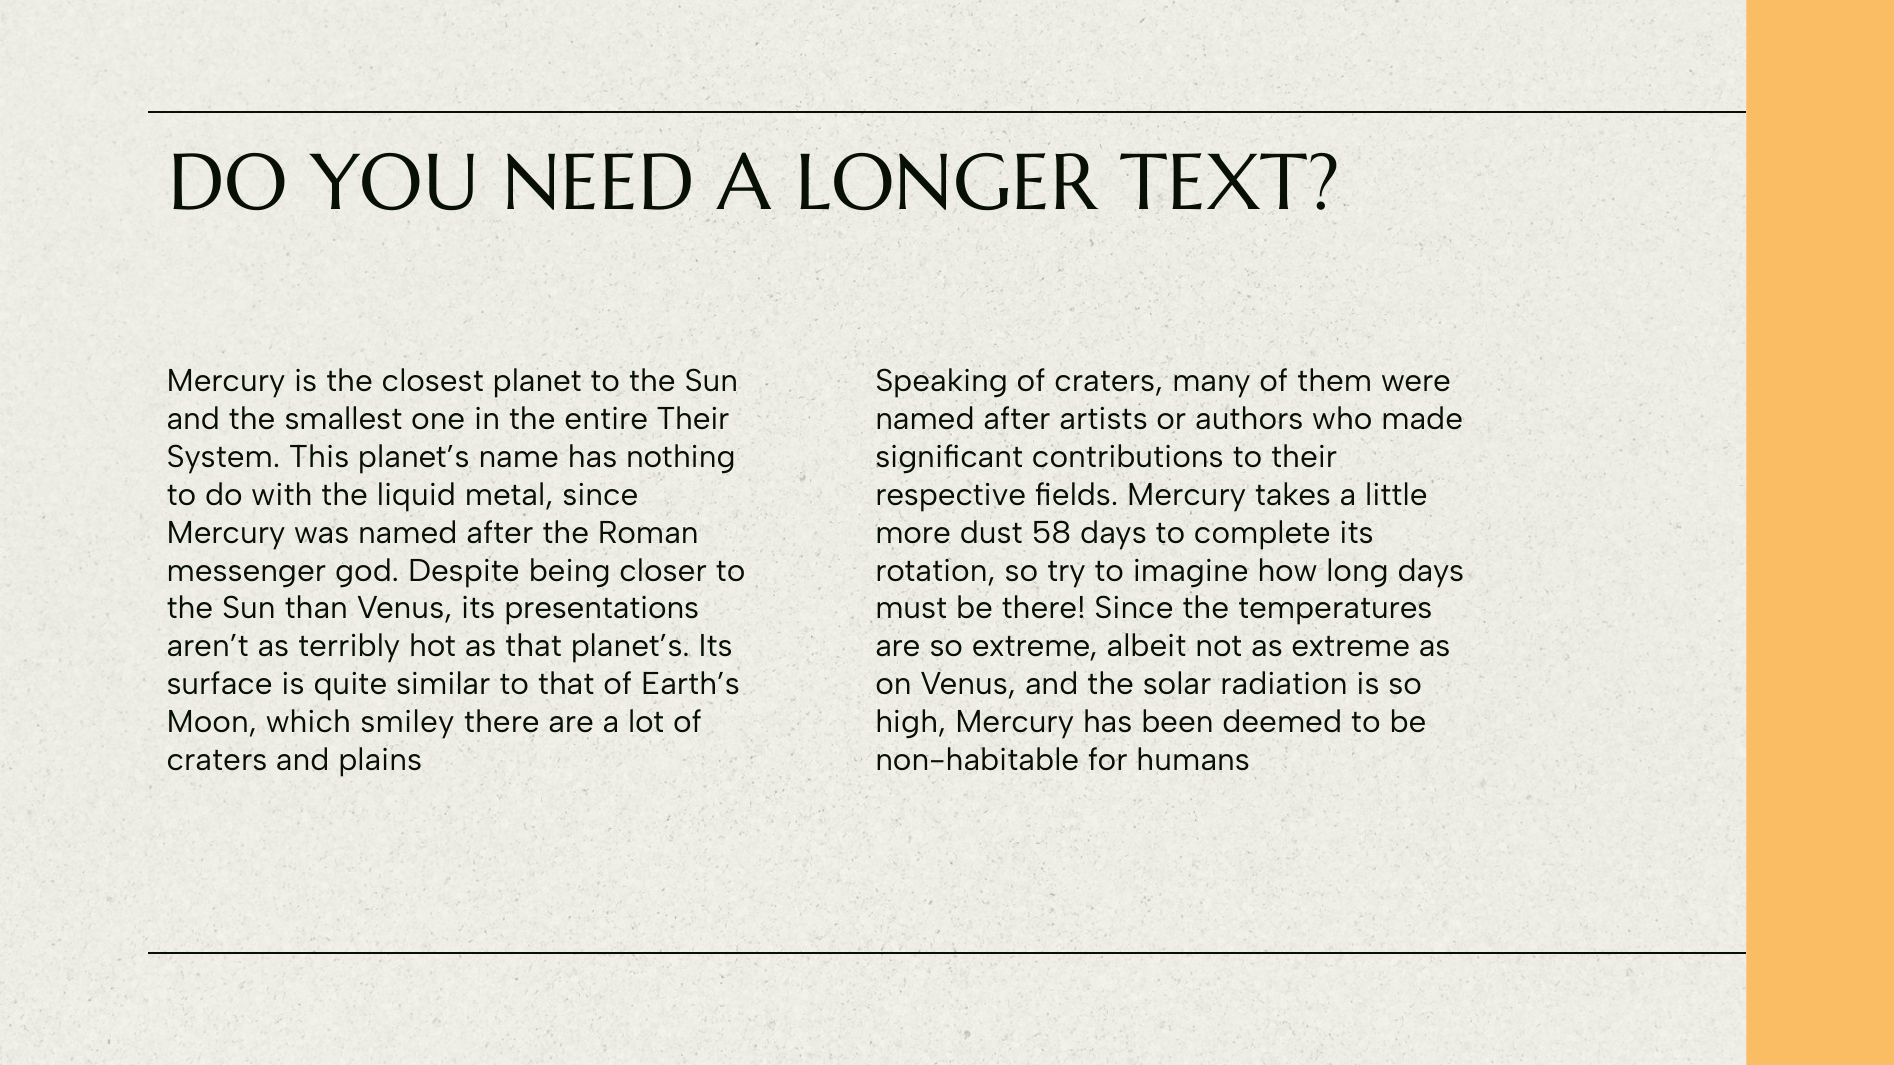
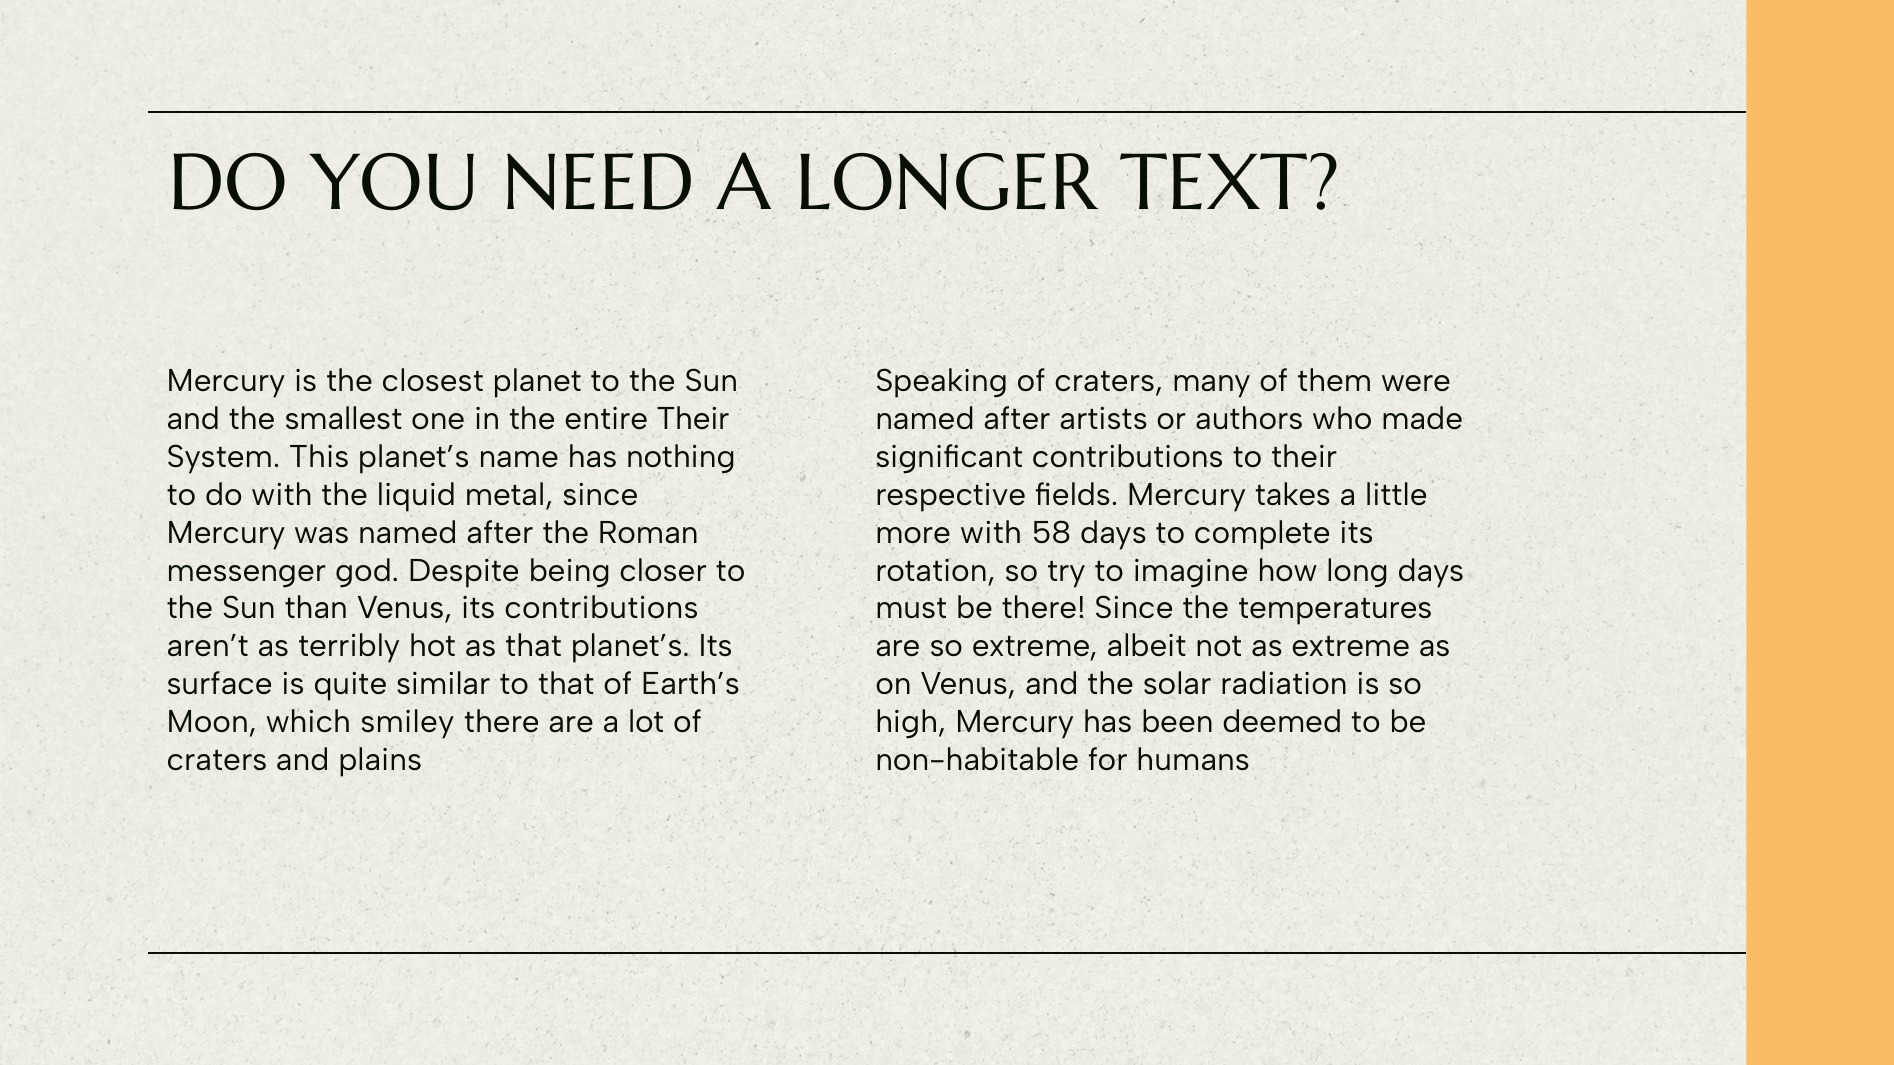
more dust: dust -> with
its presentations: presentations -> contributions
